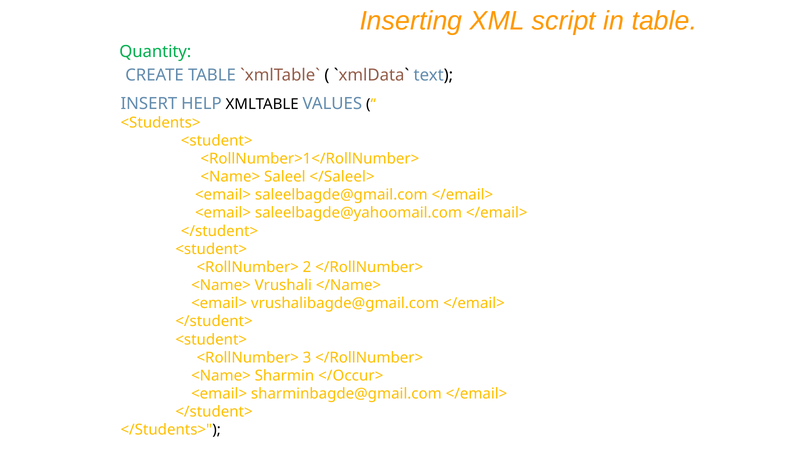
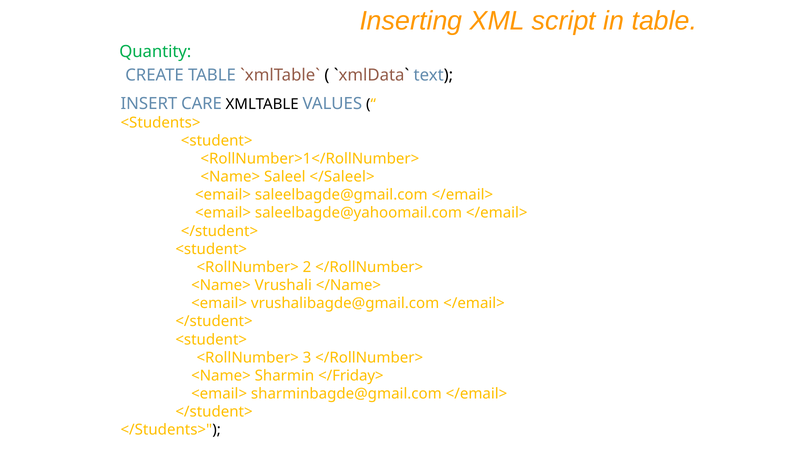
HELP: HELP -> CARE
</Occur>: </Occur> -> </Friday>
